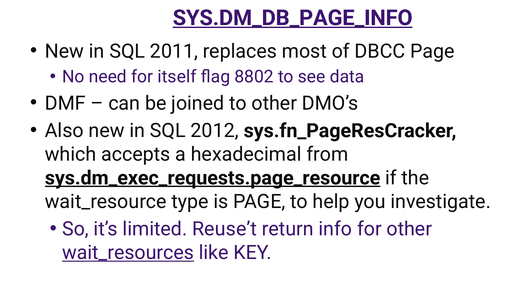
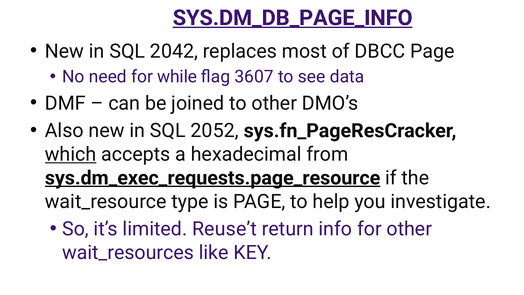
2011: 2011 -> 2042
itself: itself -> while
8802: 8802 -> 3607
2012: 2012 -> 2052
which underline: none -> present
wait_resources underline: present -> none
